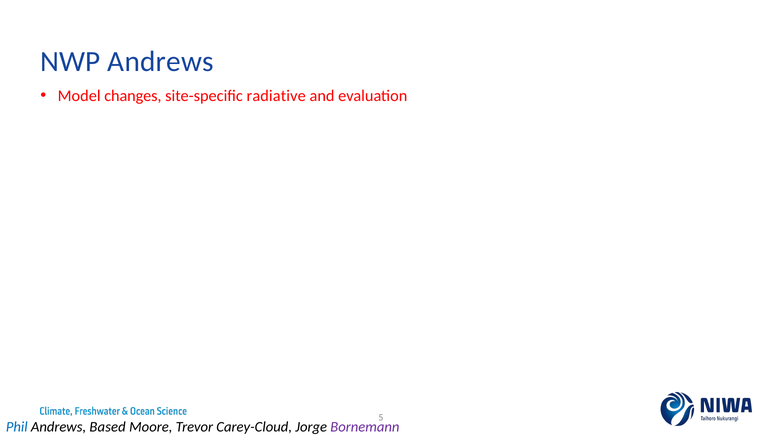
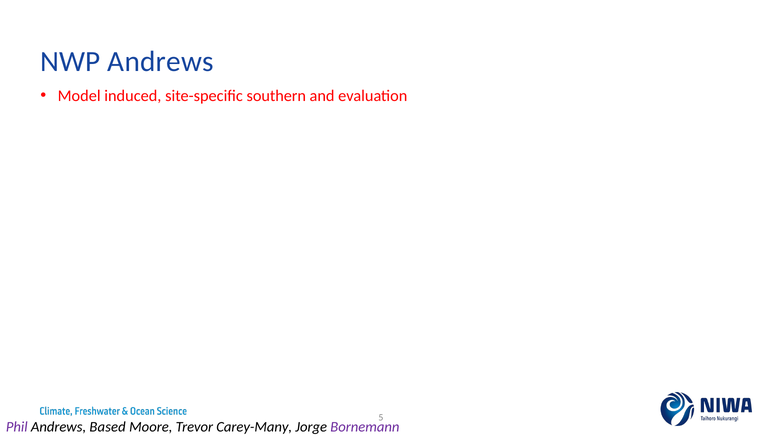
changes: changes -> induced
radiative: radiative -> southern
Phil colour: blue -> purple
Carey-Cloud: Carey-Cloud -> Carey-Many
